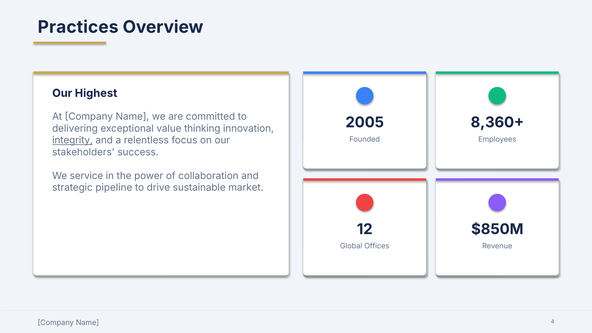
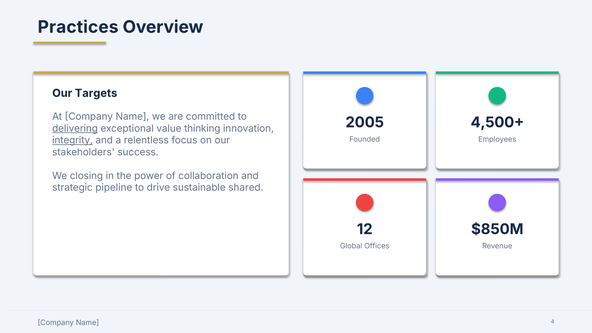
Highest: Highest -> Targets
8,360+: 8,360+ -> 4,500+
delivering underline: none -> present
service: service -> closing
market: market -> shared
